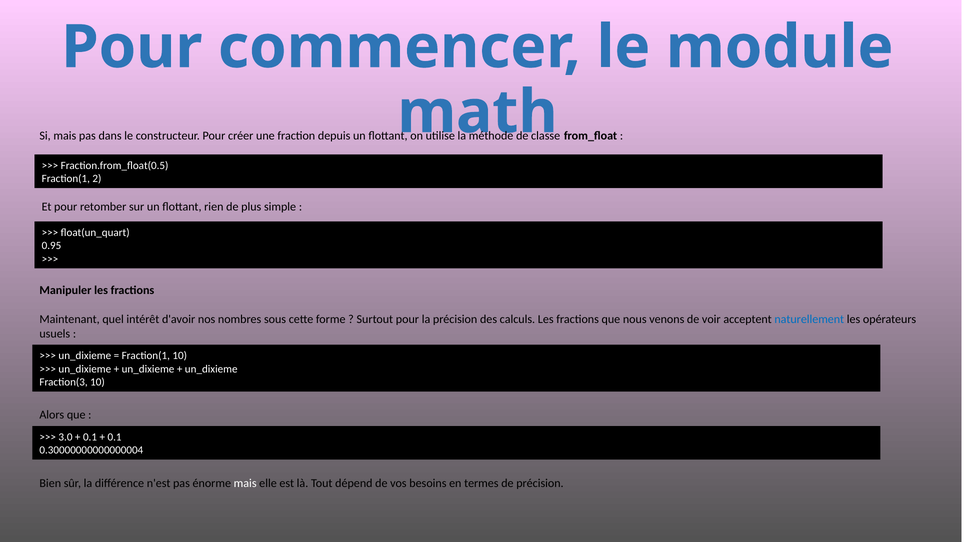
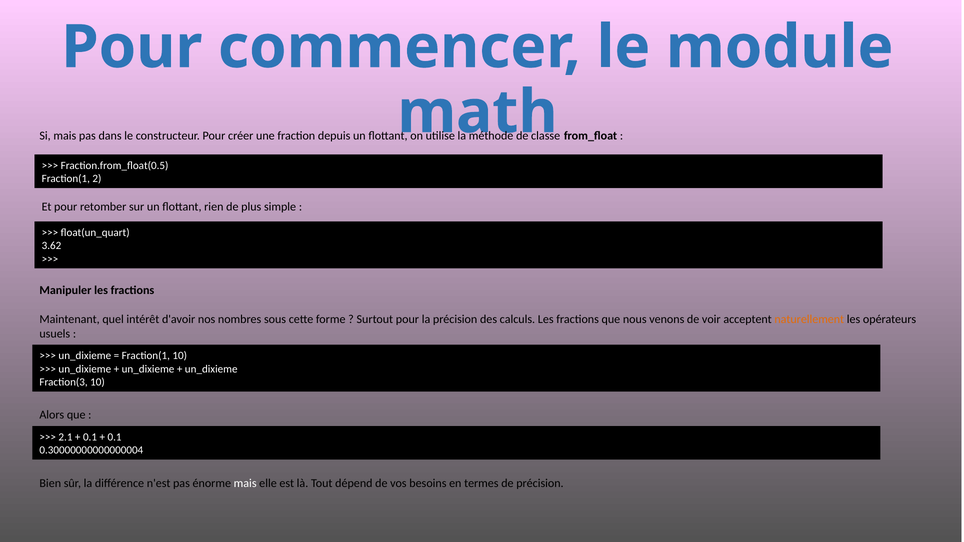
0.95: 0.95 -> 3.62
naturellement colour: blue -> orange
3.0: 3.0 -> 2.1
